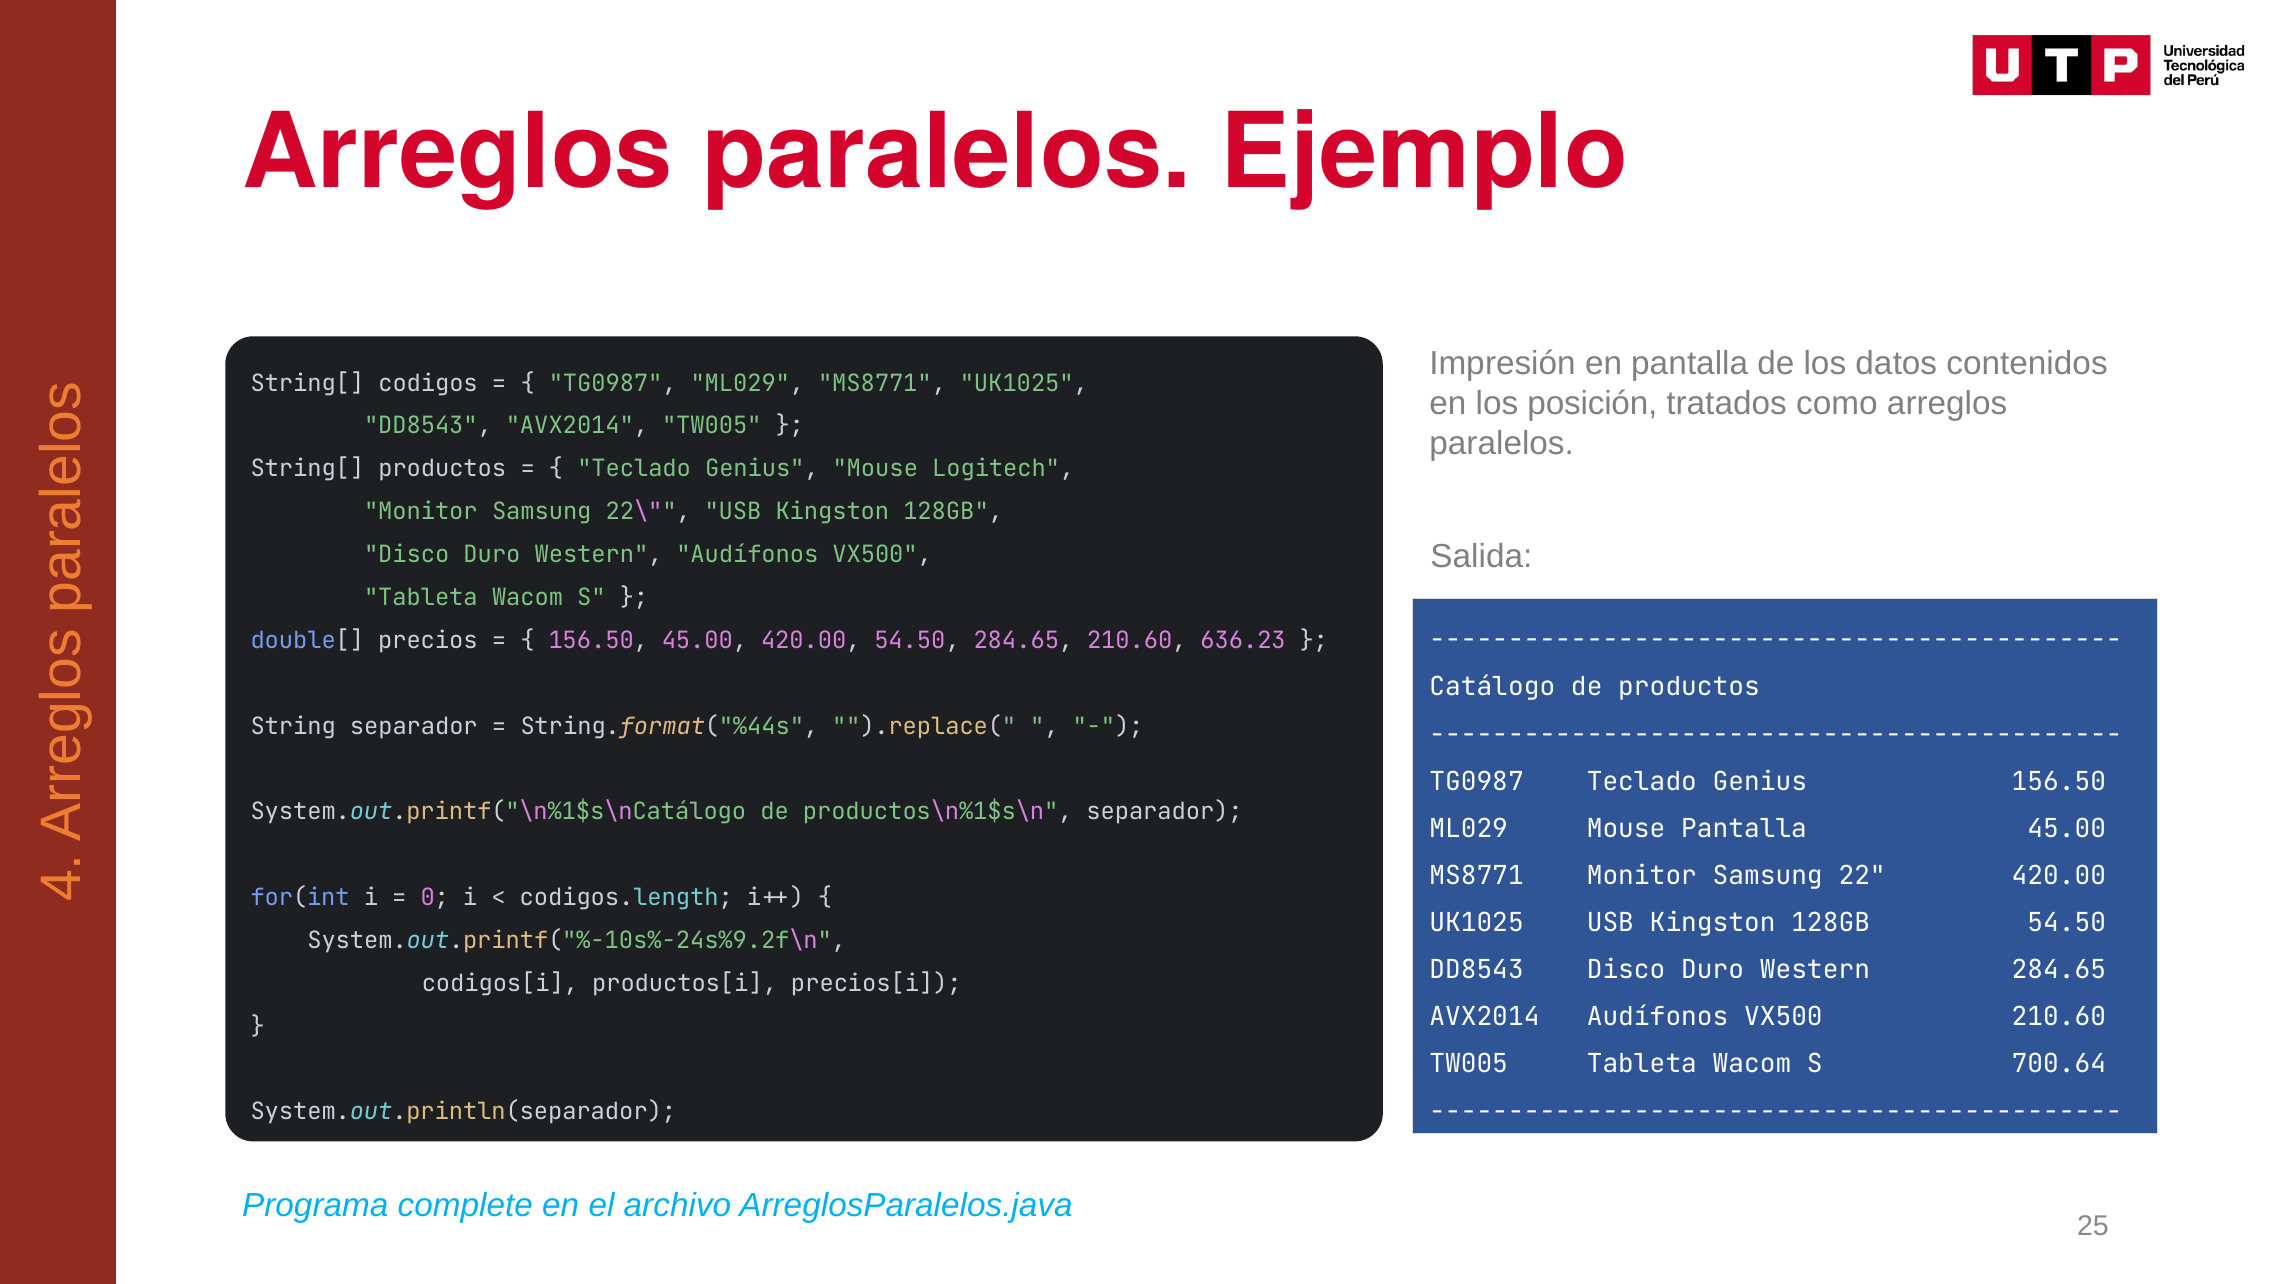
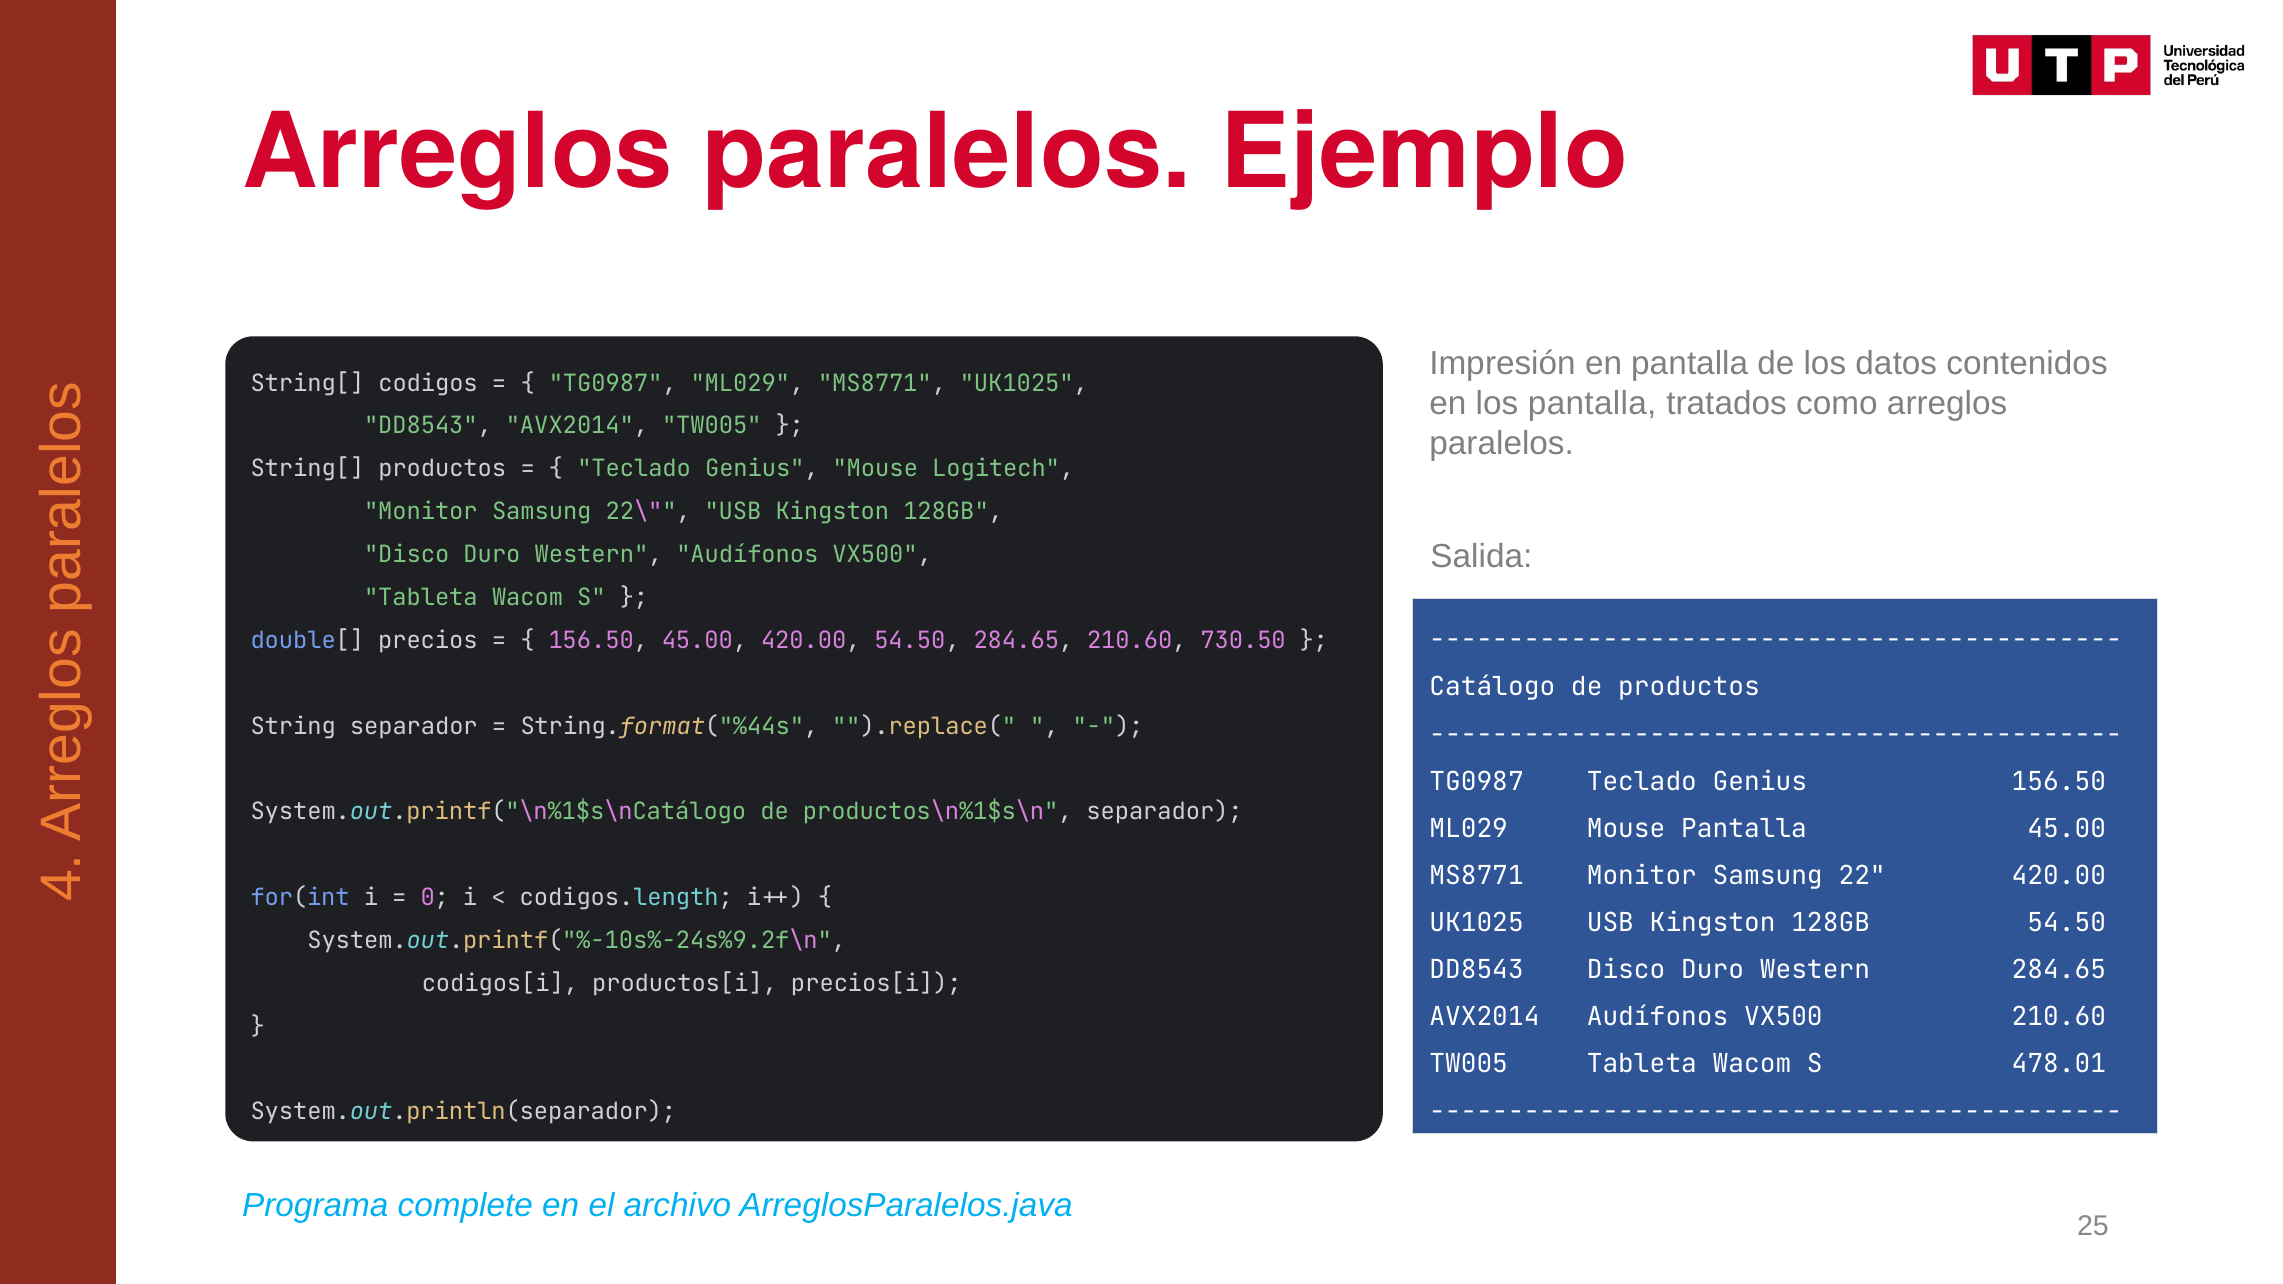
los posición: posición -> pantalla
636.23: 636.23 -> 730.50
700.64: 700.64 -> 478.01
